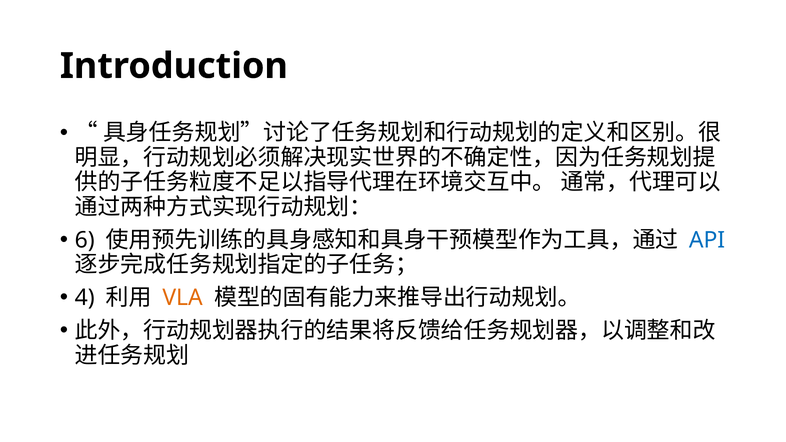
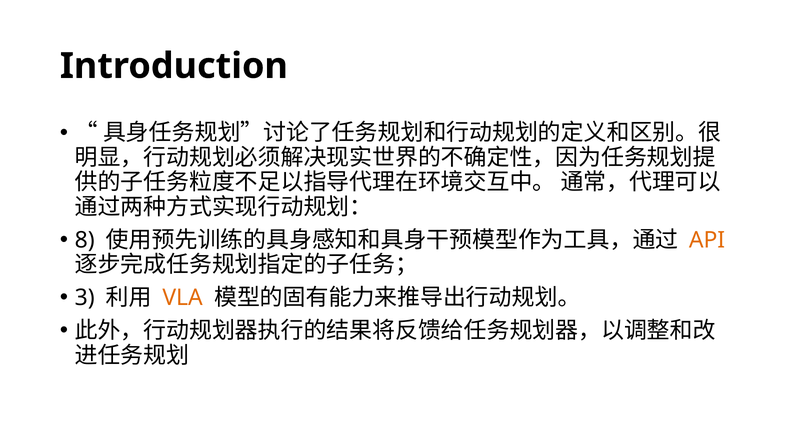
6: 6 -> 8
API colour: blue -> orange
4: 4 -> 3
